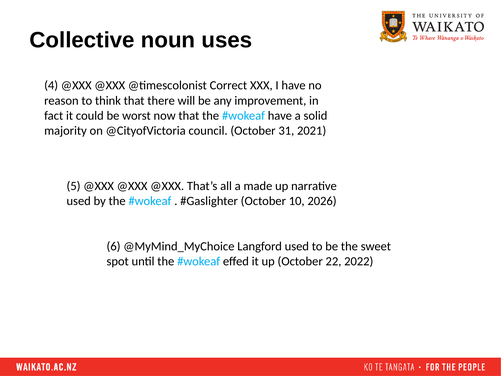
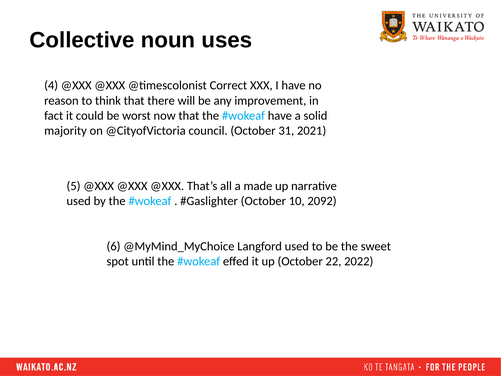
2026: 2026 -> 2092
